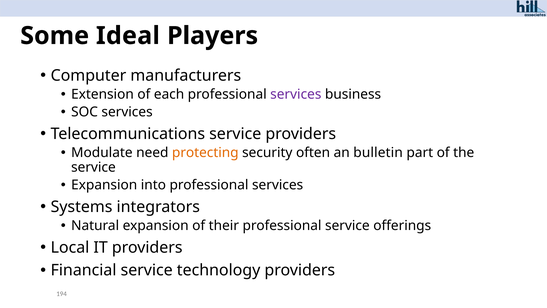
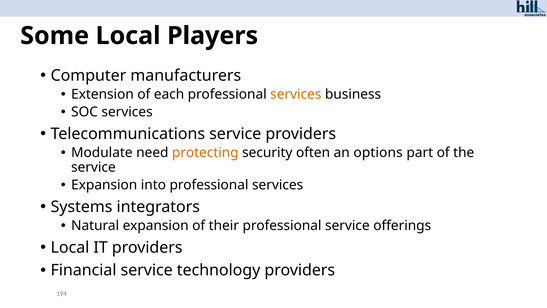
Some Ideal: Ideal -> Local
services at (296, 94) colour: purple -> orange
bulletin: bulletin -> options
